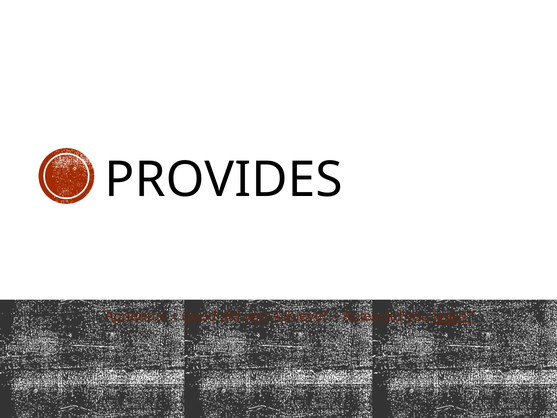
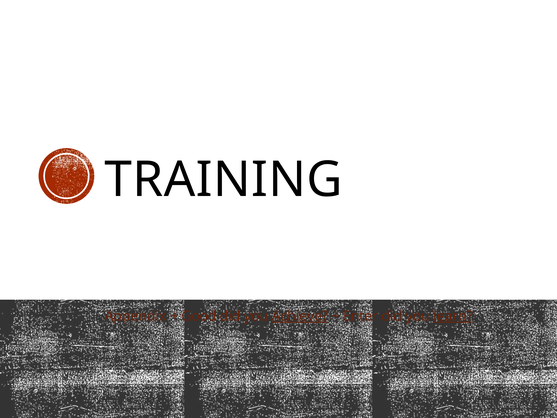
PROVIDES: PROVIDES -> TRAINING
Achieve underline: none -> present
Rules: Rules -> Enter
